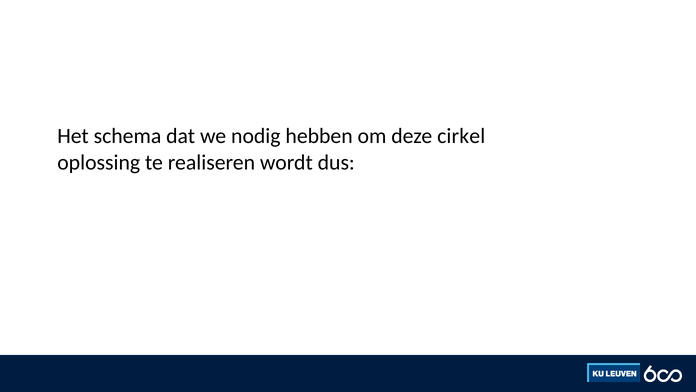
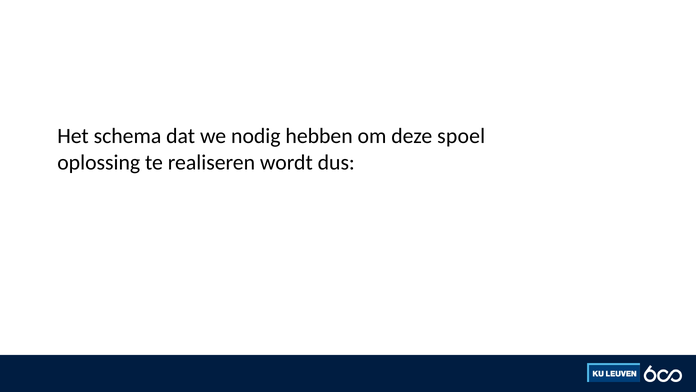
cirkel: cirkel -> spoel
